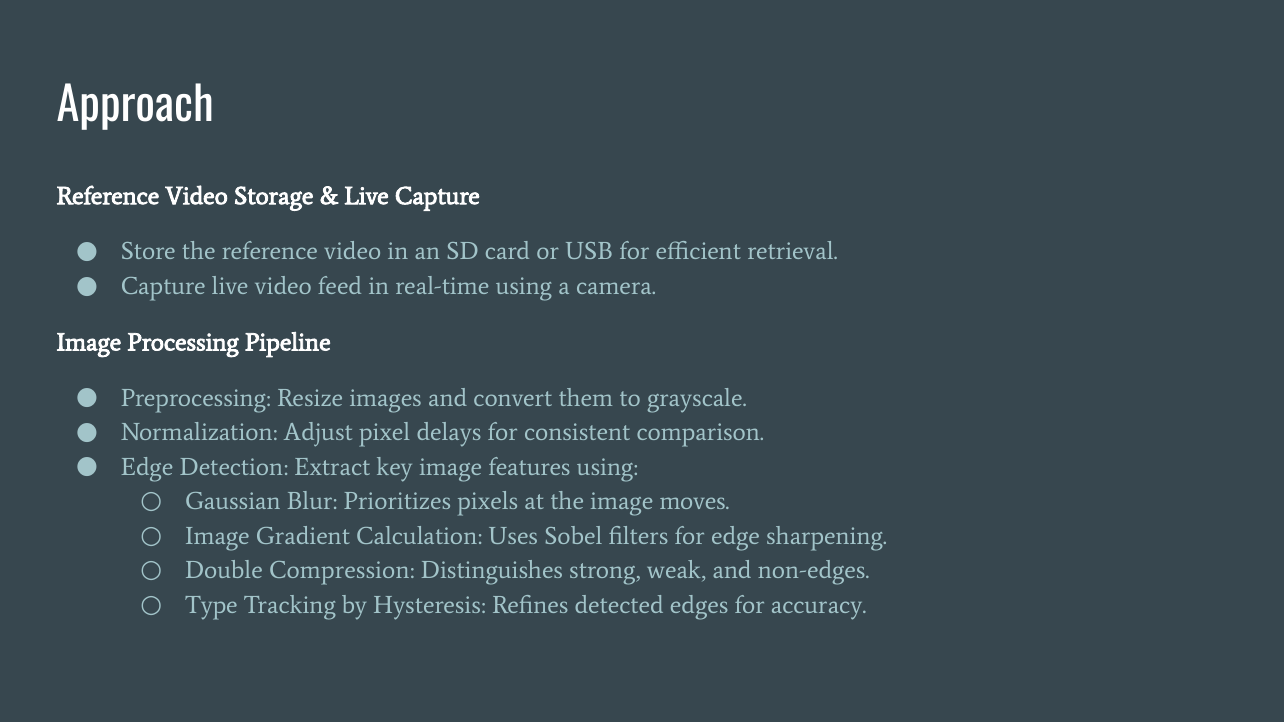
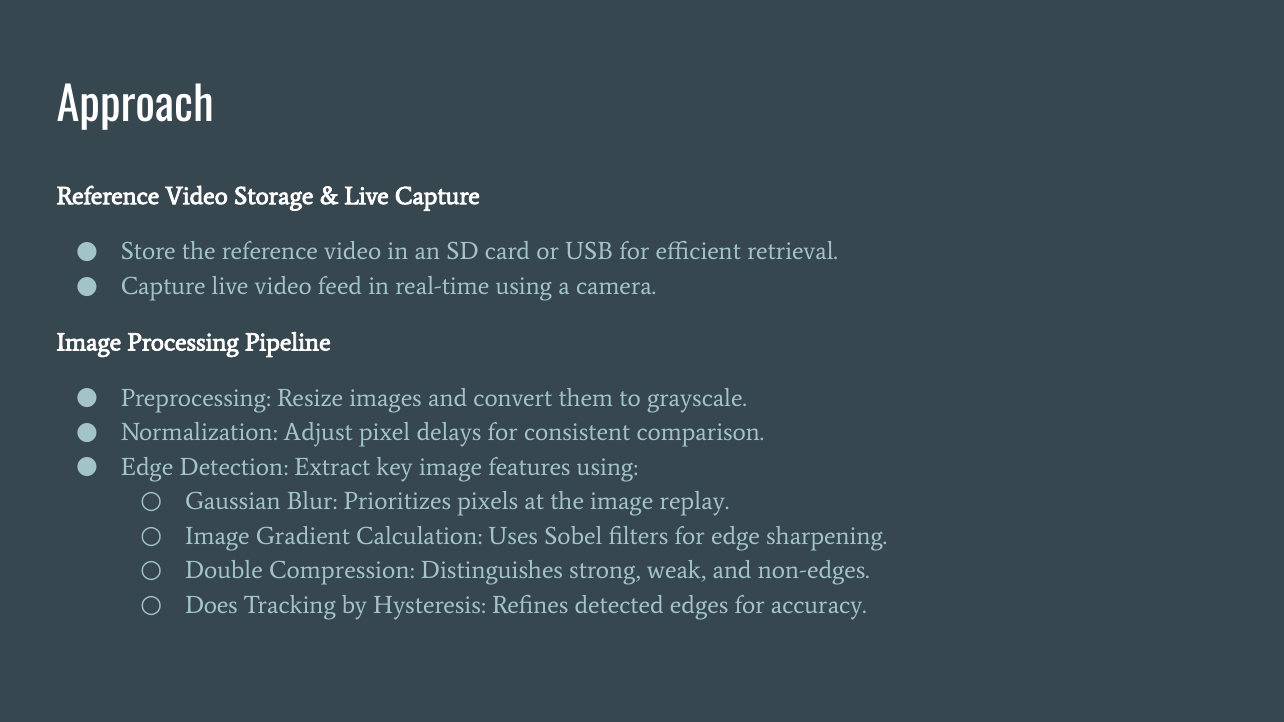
moves: moves -> replay
Type: Type -> Does
